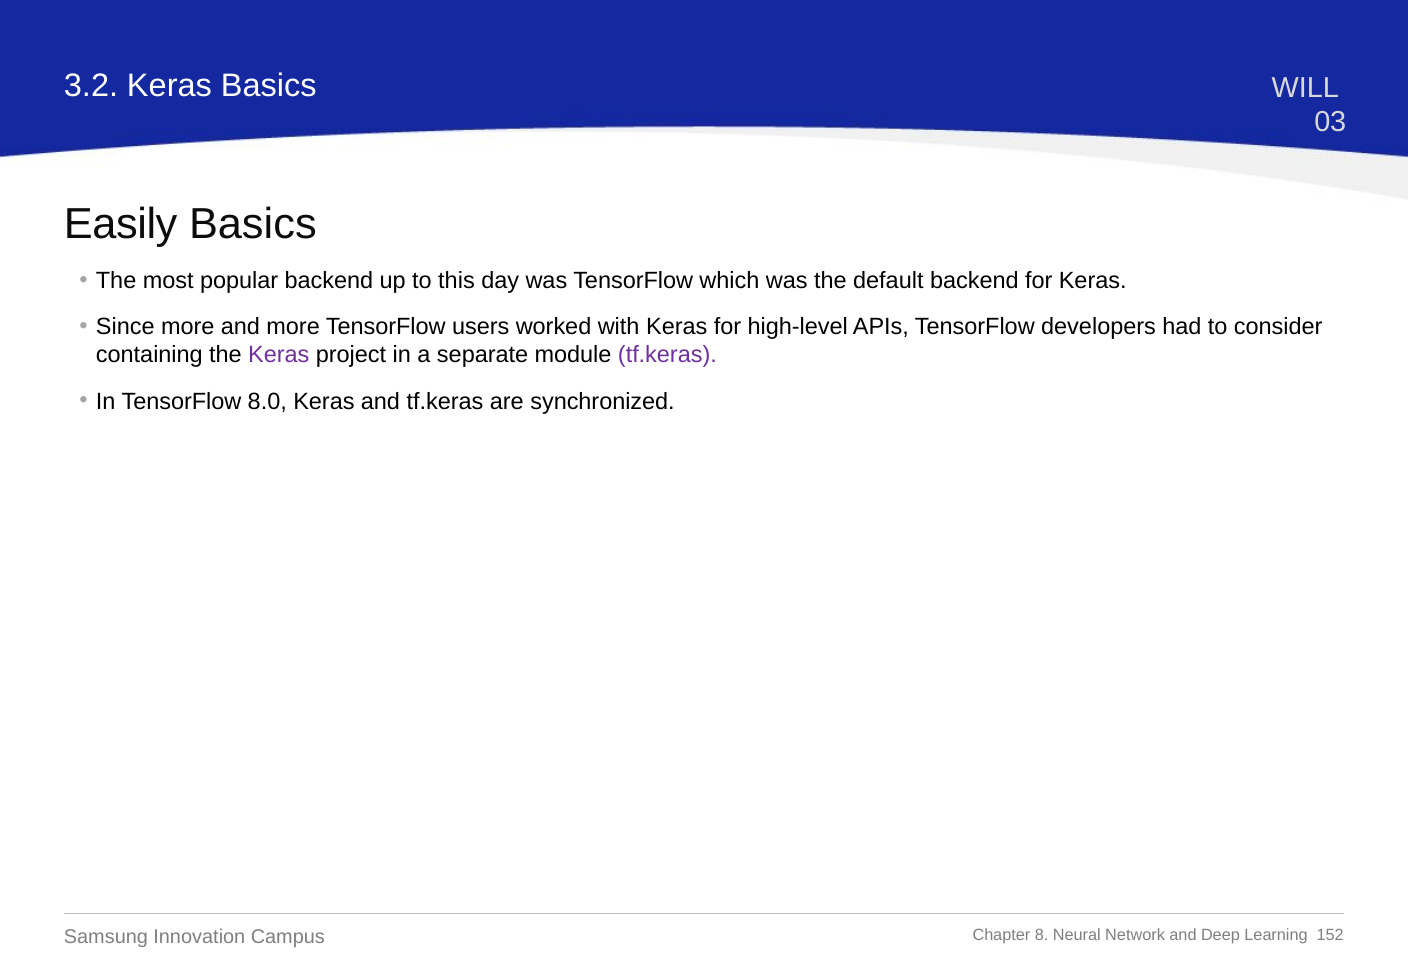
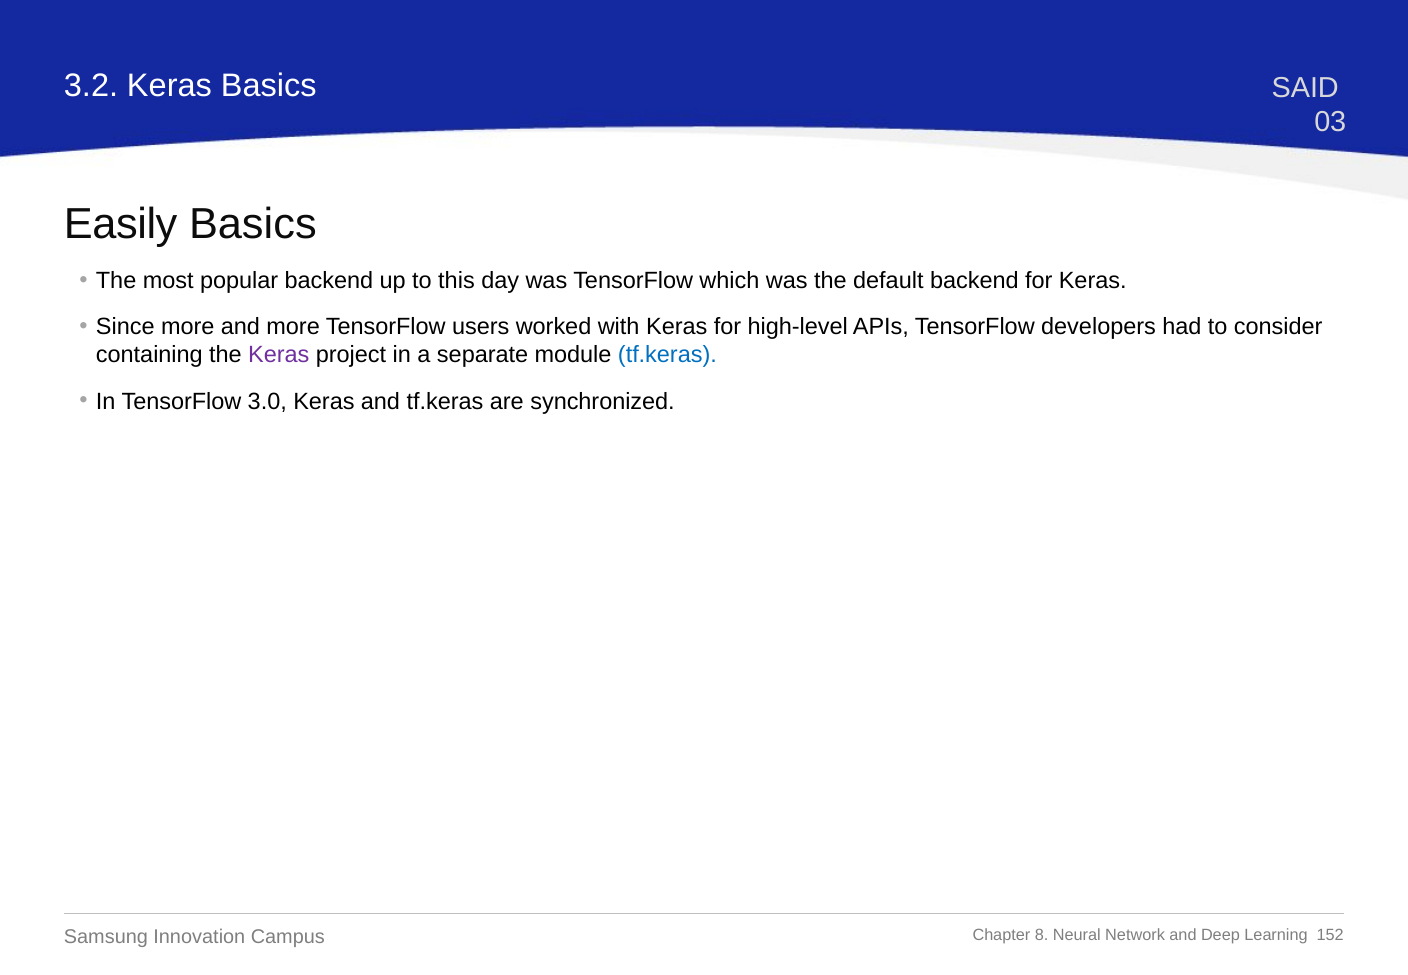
WILL: WILL -> SAID
tf.keras at (667, 355) colour: purple -> blue
8.0: 8.0 -> 3.0
